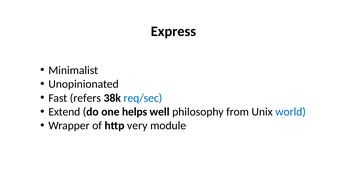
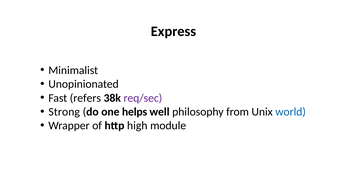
req/sec colour: blue -> purple
Extend: Extend -> Strong
very: very -> high
